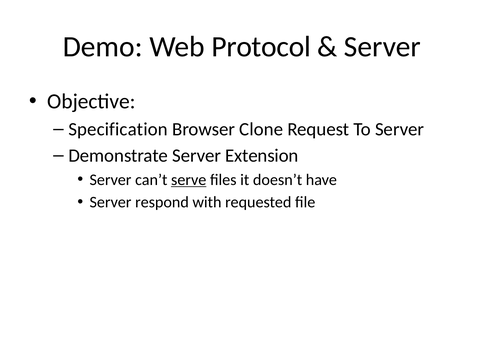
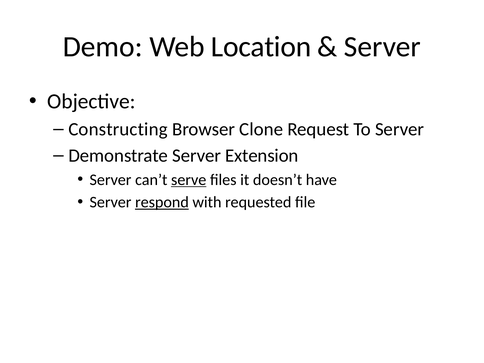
Protocol: Protocol -> Location
Specification: Specification -> Constructing
respond underline: none -> present
